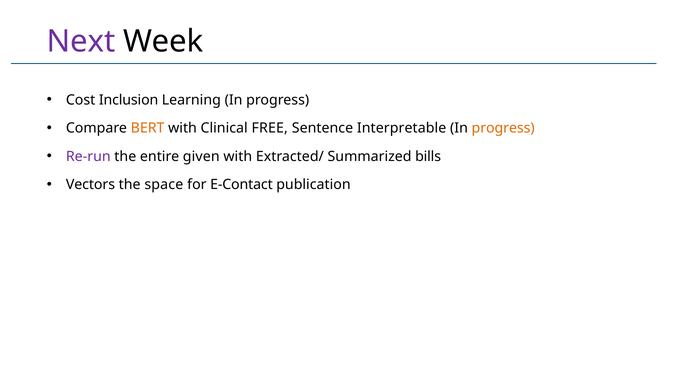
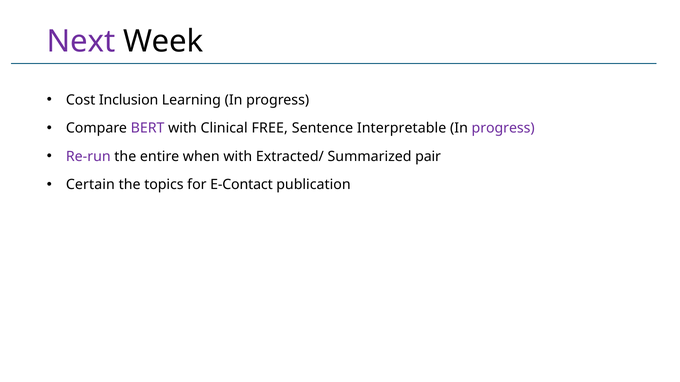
BERT colour: orange -> purple
progress at (503, 128) colour: orange -> purple
given: given -> when
bills: bills -> pair
Vectors: Vectors -> Certain
space: space -> topics
